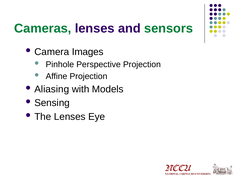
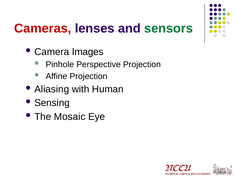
Cameras colour: green -> red
Models: Models -> Human
The Lenses: Lenses -> Mosaic
